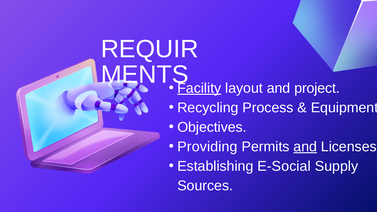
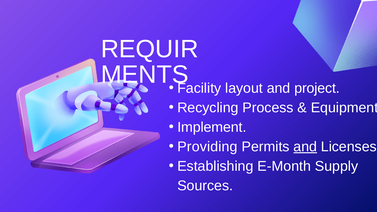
Facility underline: present -> none
Objectives: Objectives -> Implement
E-Social: E-Social -> E-Month
